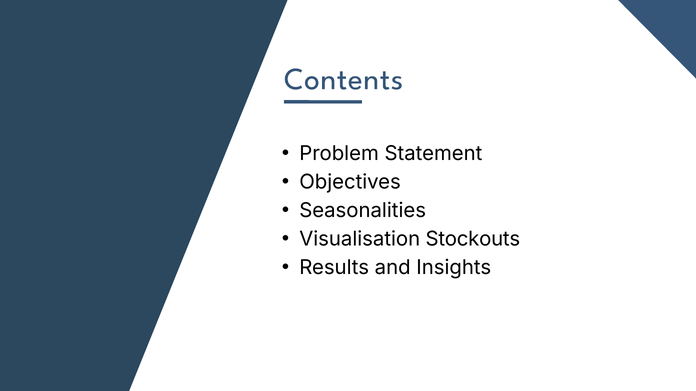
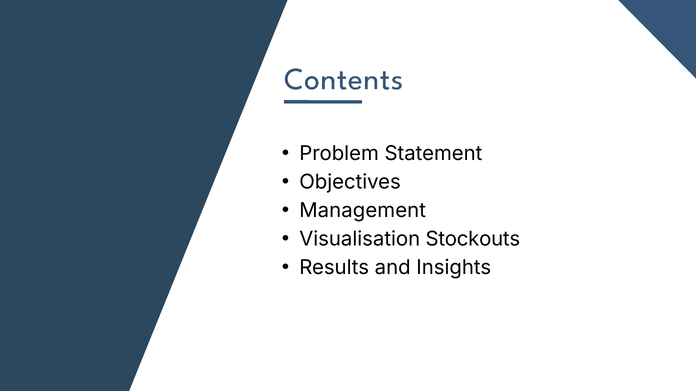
Seasonalities: Seasonalities -> Management
